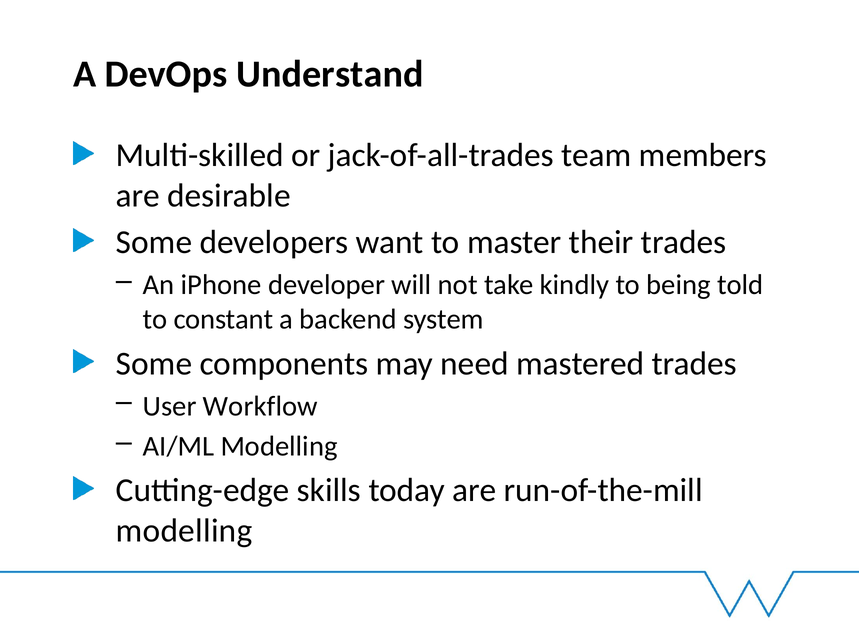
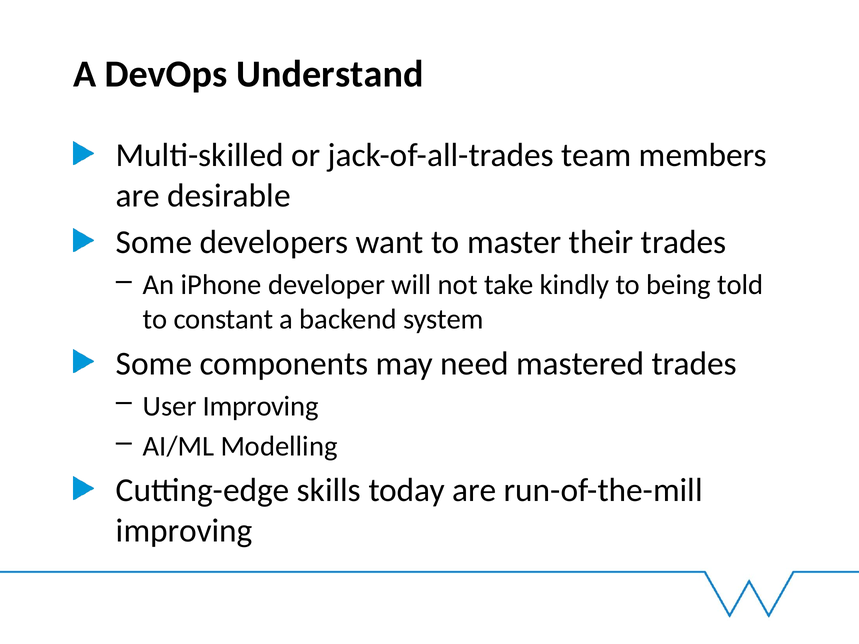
User Workflow: Workflow -> Improving
modelling at (184, 531): modelling -> improving
